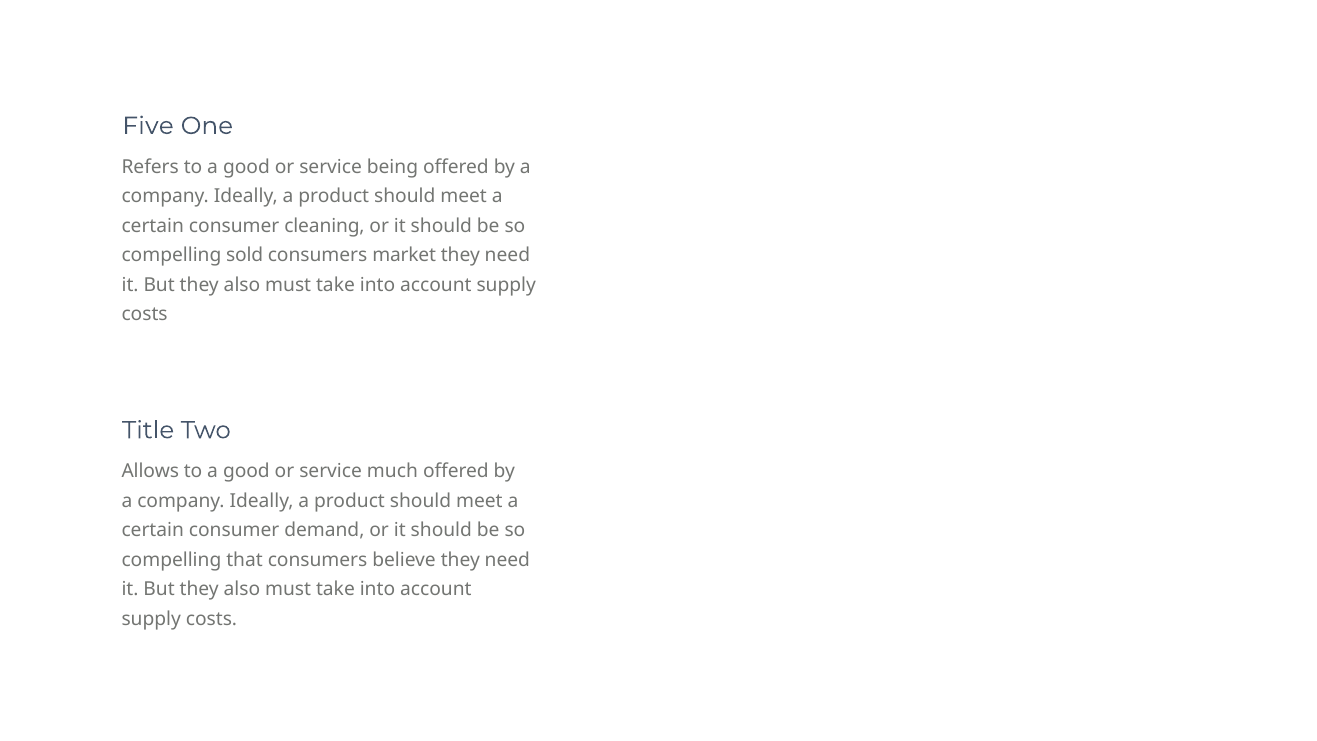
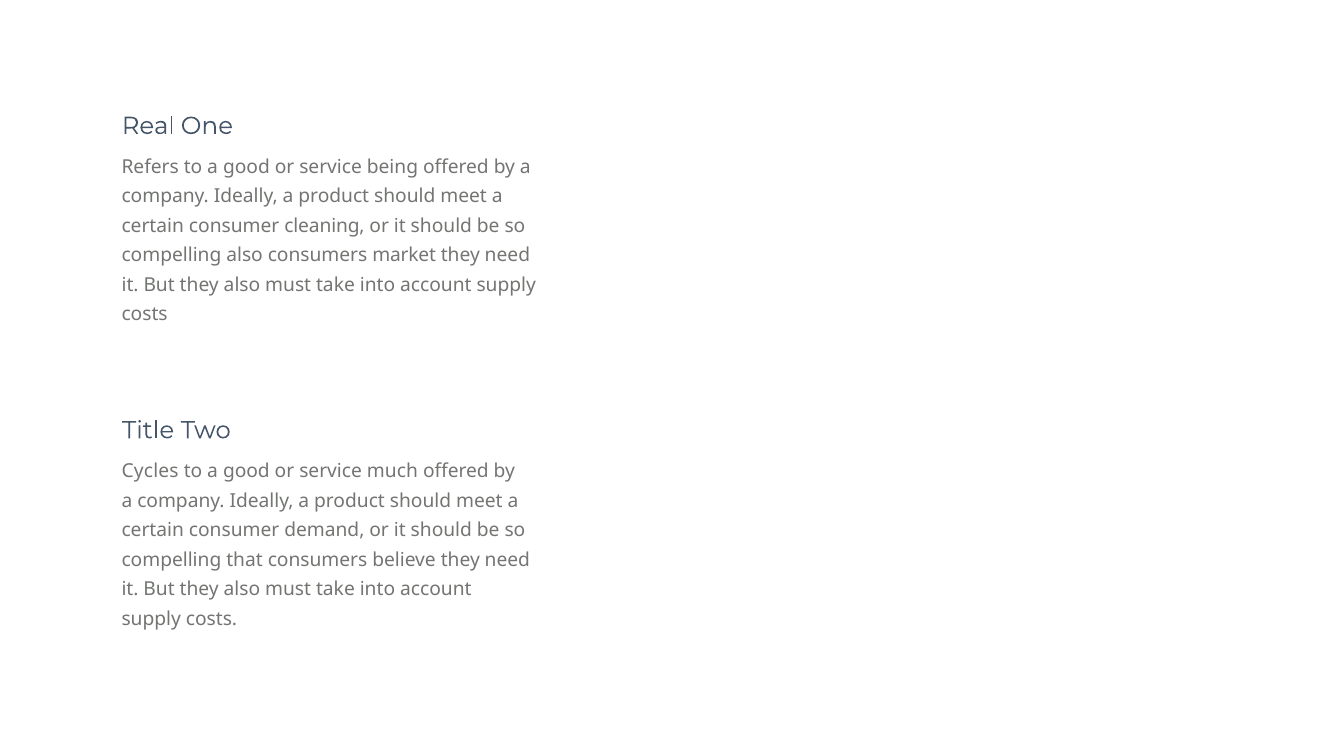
Five: Five -> Real
compelling sold: sold -> also
Allows: Allows -> Cycles
